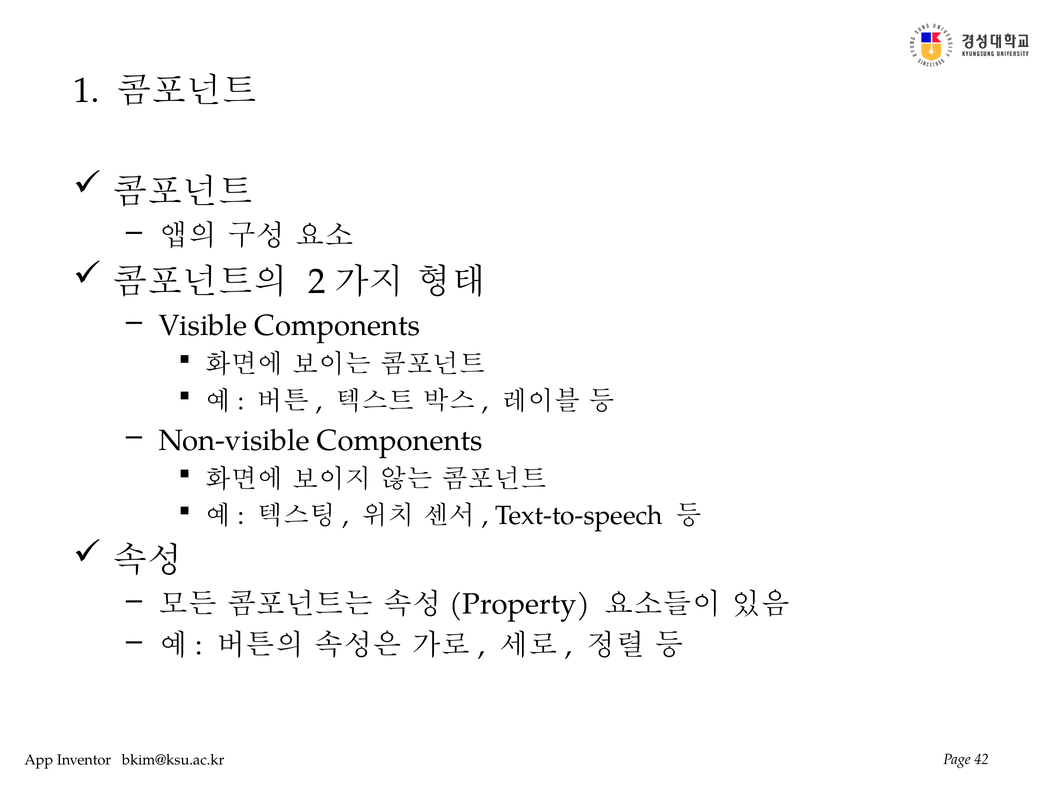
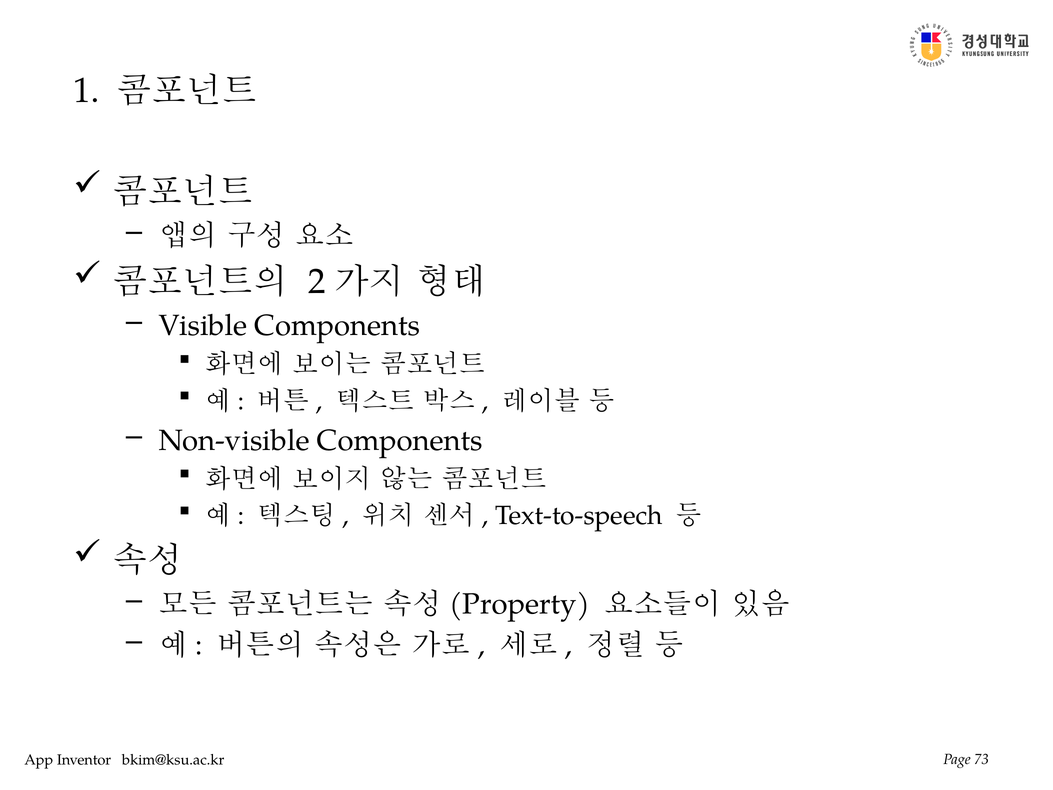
42: 42 -> 73
